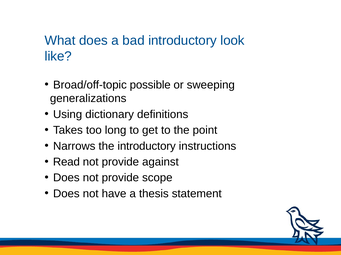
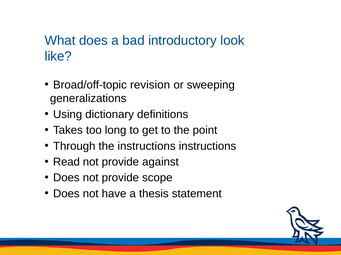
possible: possible -> revision
Narrows: Narrows -> Through
the introductory: introductory -> instructions
